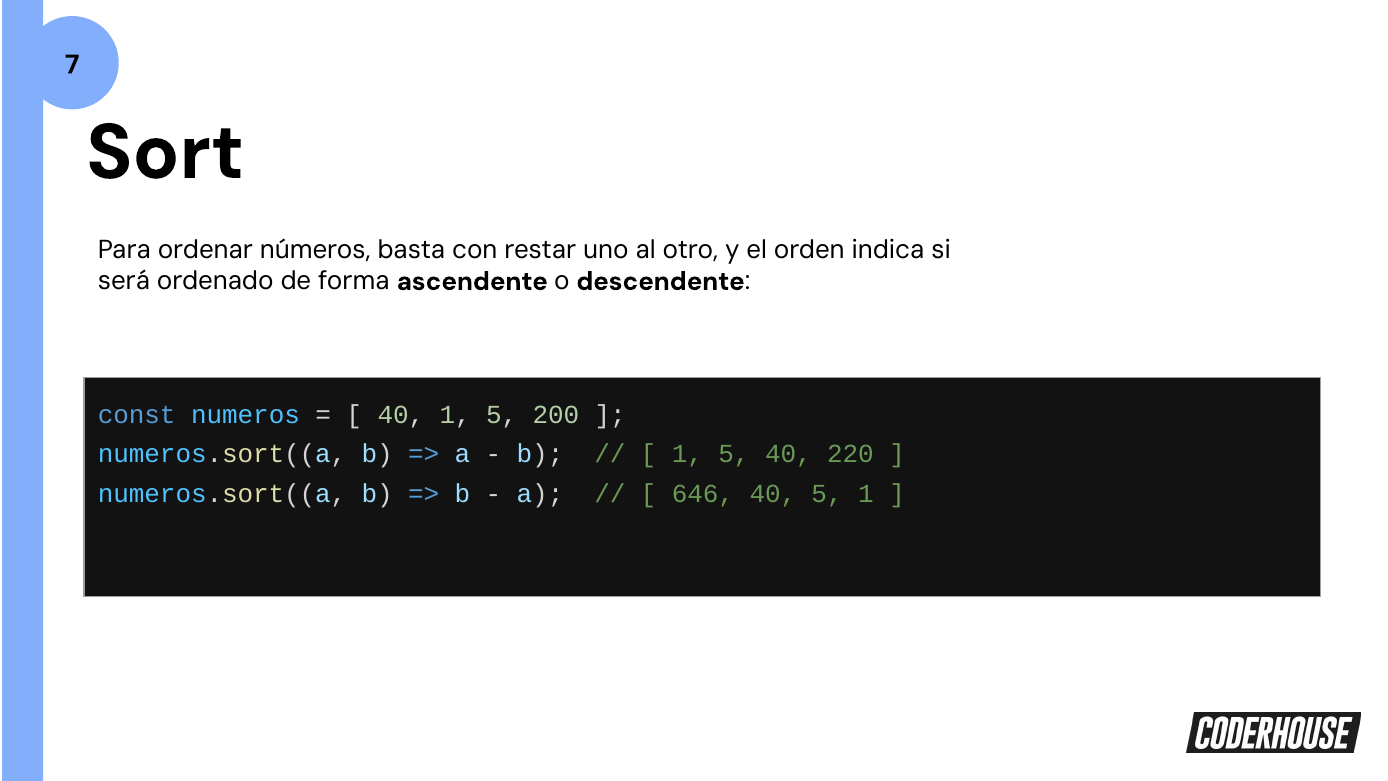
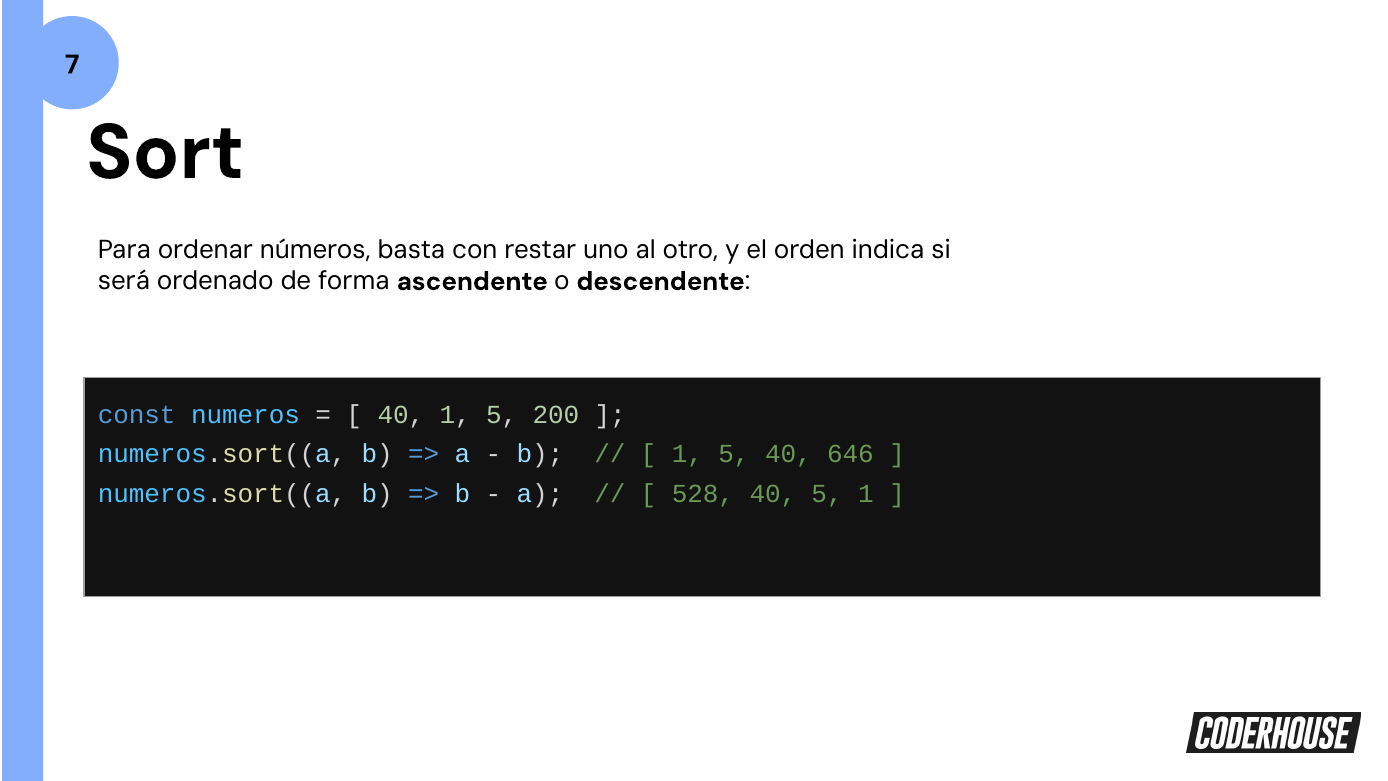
220: 220 -> 646
646: 646 -> 528
